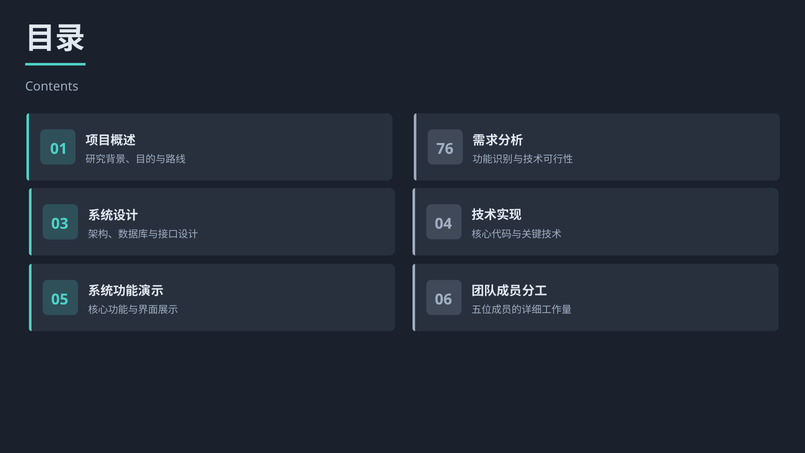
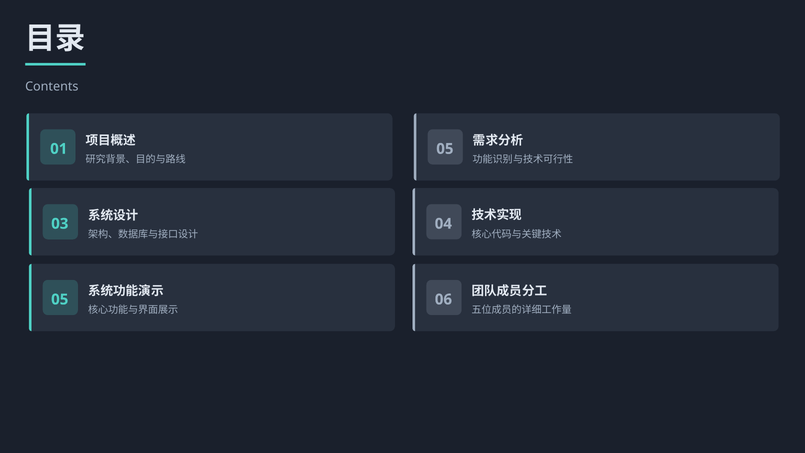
76 at (445, 149): 76 -> 05
